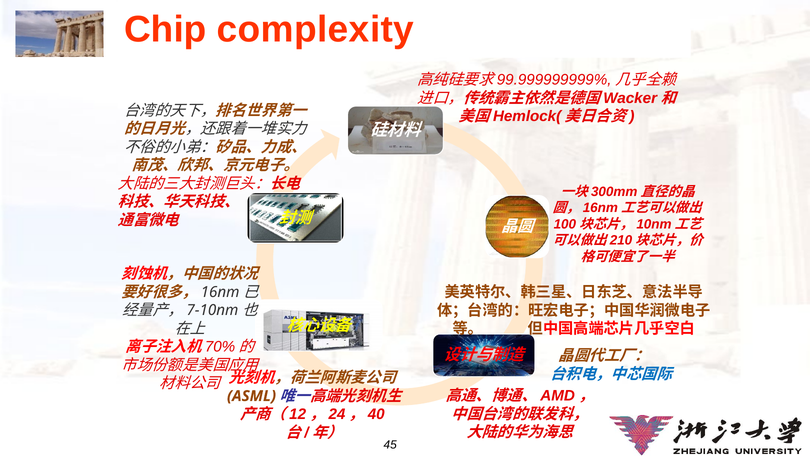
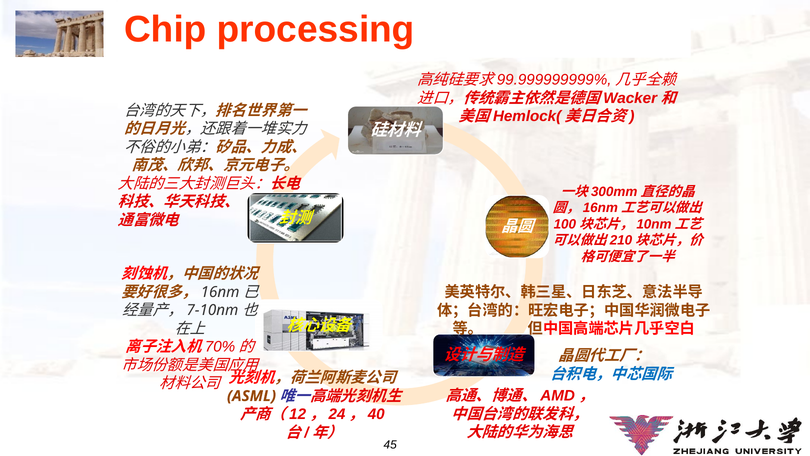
complexity: complexity -> processing
